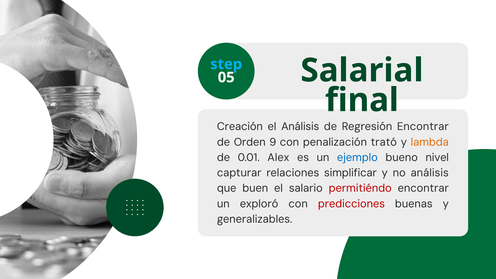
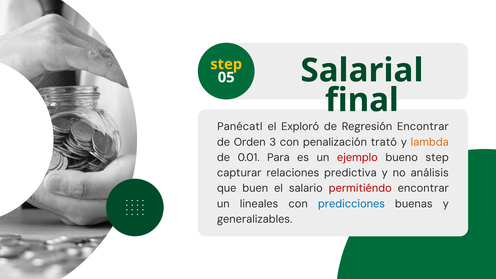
step at (226, 64) colour: light blue -> yellow
Creación: Creación -> Panécatl
el Análisis: Análisis -> Exploró
9: 9 -> 3
Alex: Alex -> Para
ejemplo colour: blue -> red
bueno nivel: nivel -> step
simplificar: simplificar -> predictiva
exploró: exploró -> lineales
predicciones colour: red -> blue
